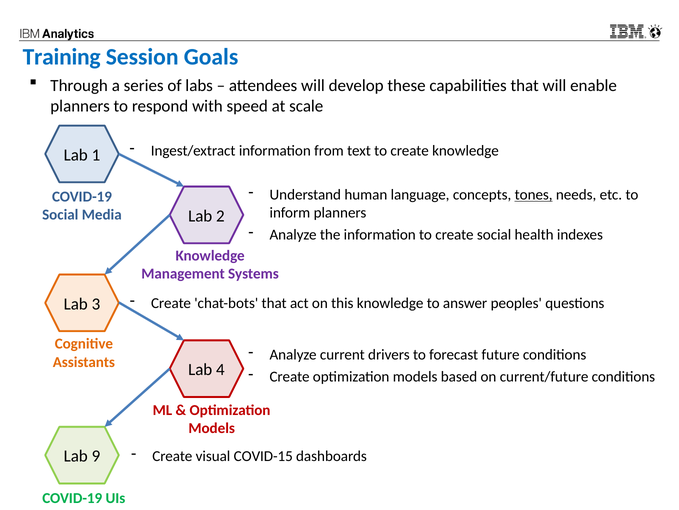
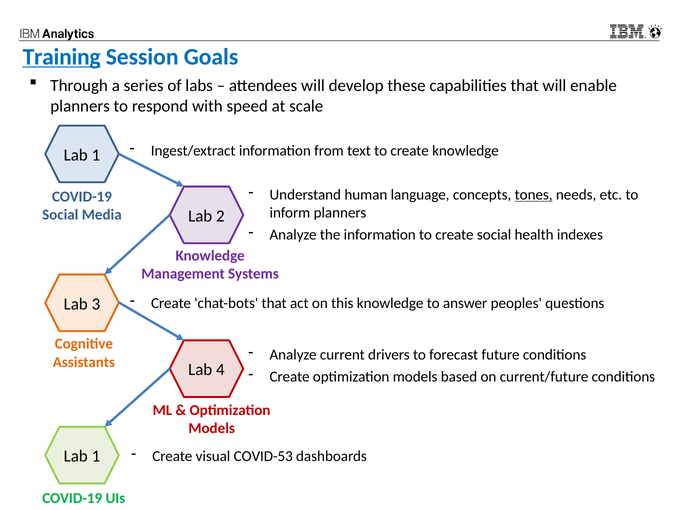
Training underline: none -> present
9 at (96, 456): 9 -> 1
COVID-15: COVID-15 -> COVID-53
